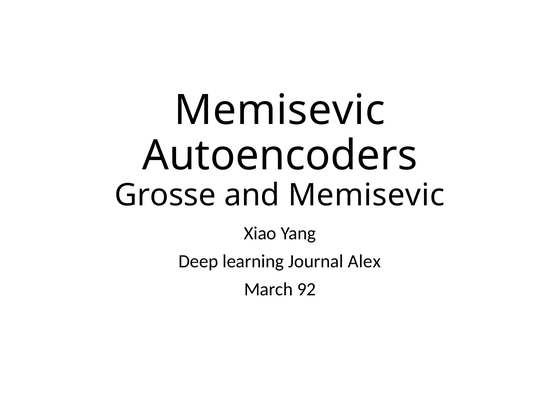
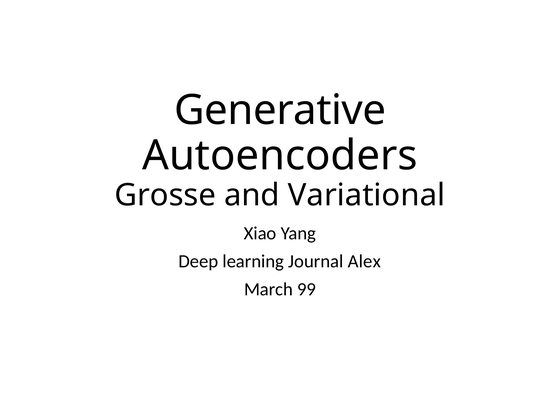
Memisevic at (280, 110): Memisevic -> Generative
and Memisevic: Memisevic -> Variational
92: 92 -> 99
